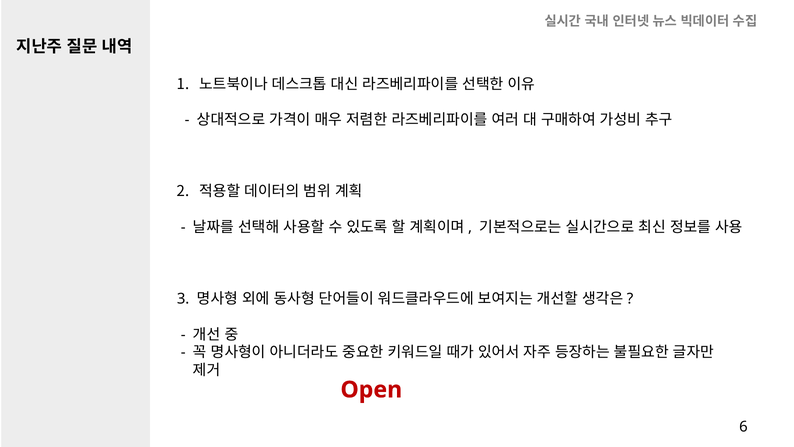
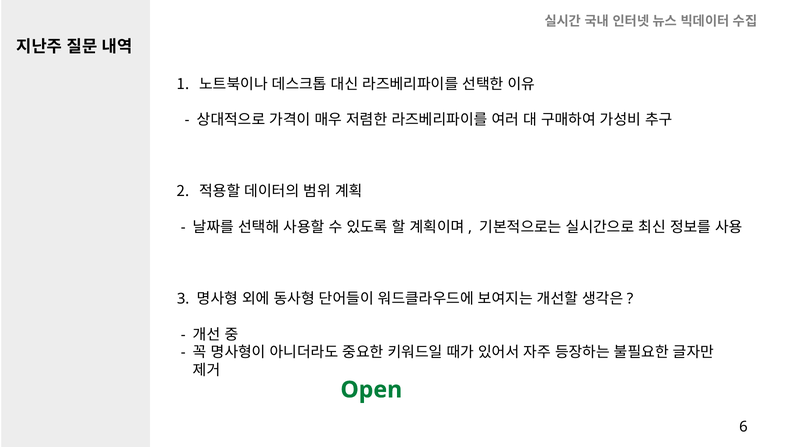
Open colour: red -> green
